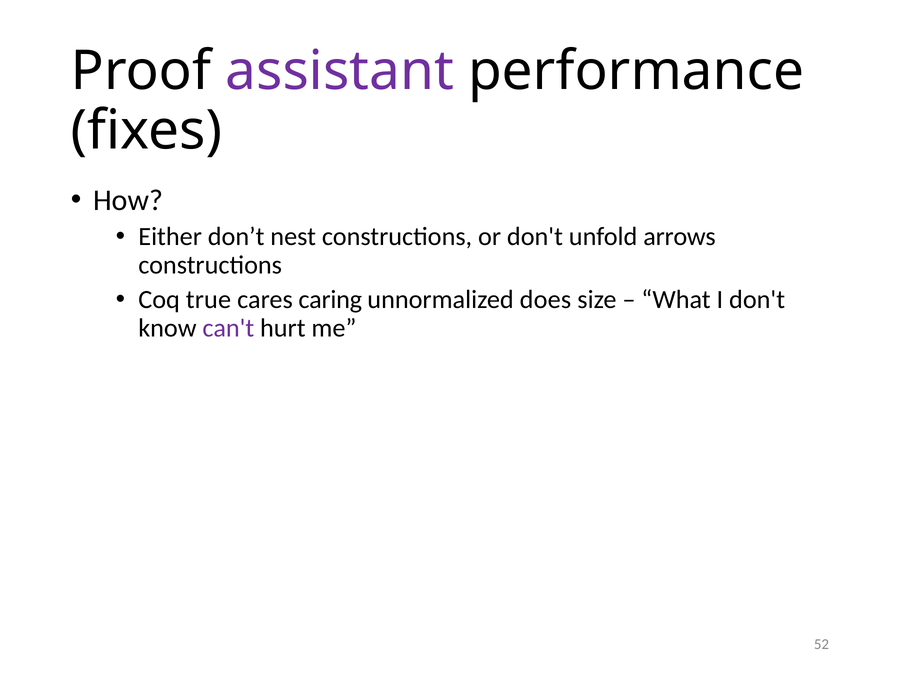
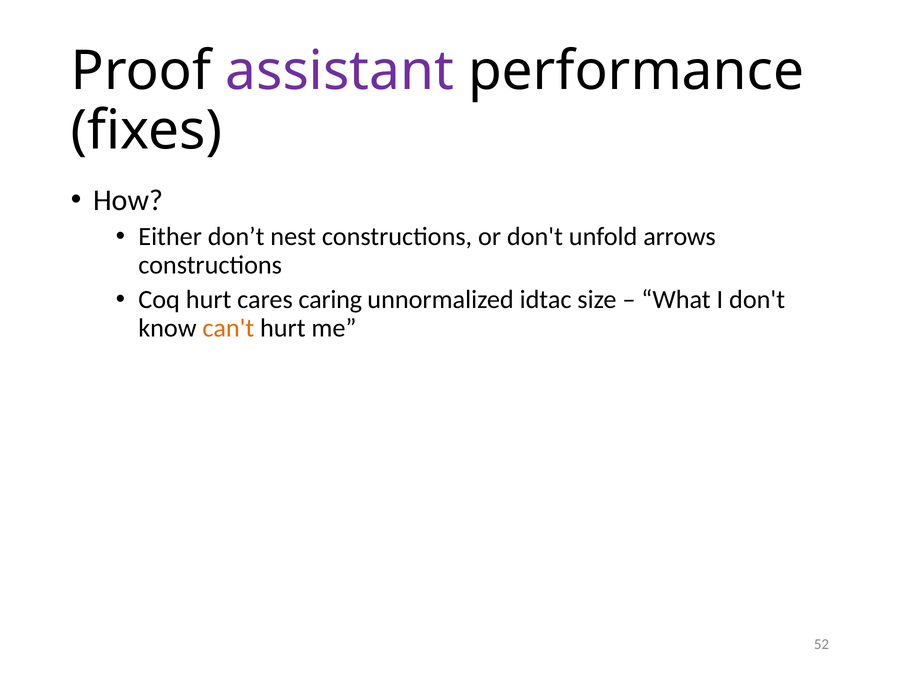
Coq true: true -> hurt
does: does -> idtac
can't colour: purple -> orange
